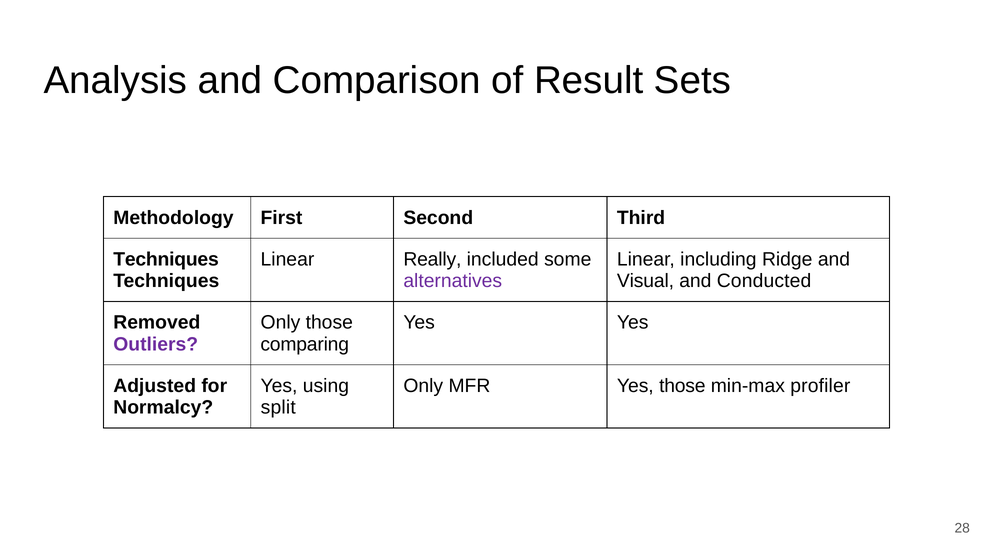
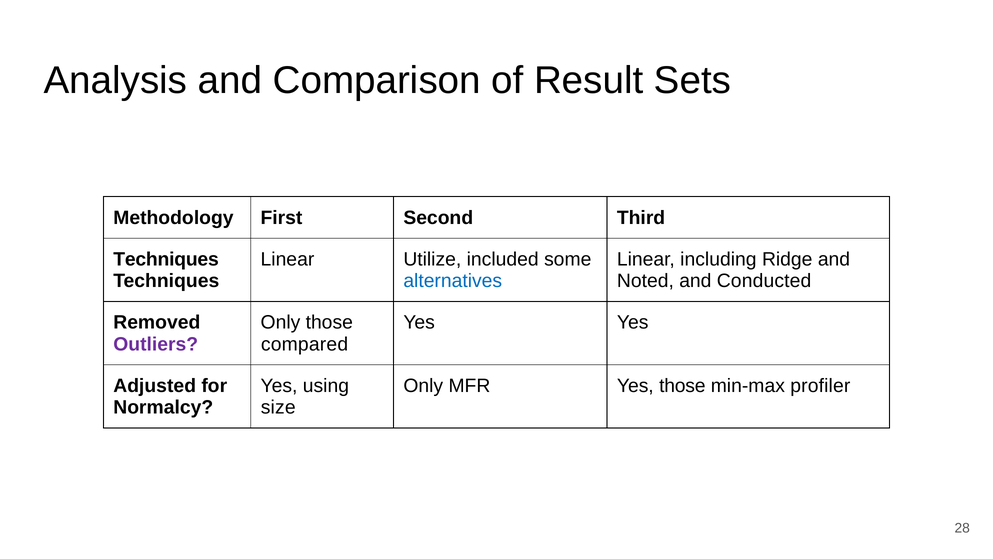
Really: Really -> Utilize
alternatives colour: purple -> blue
Visual: Visual -> Noted
comparing: comparing -> compared
split: split -> size
